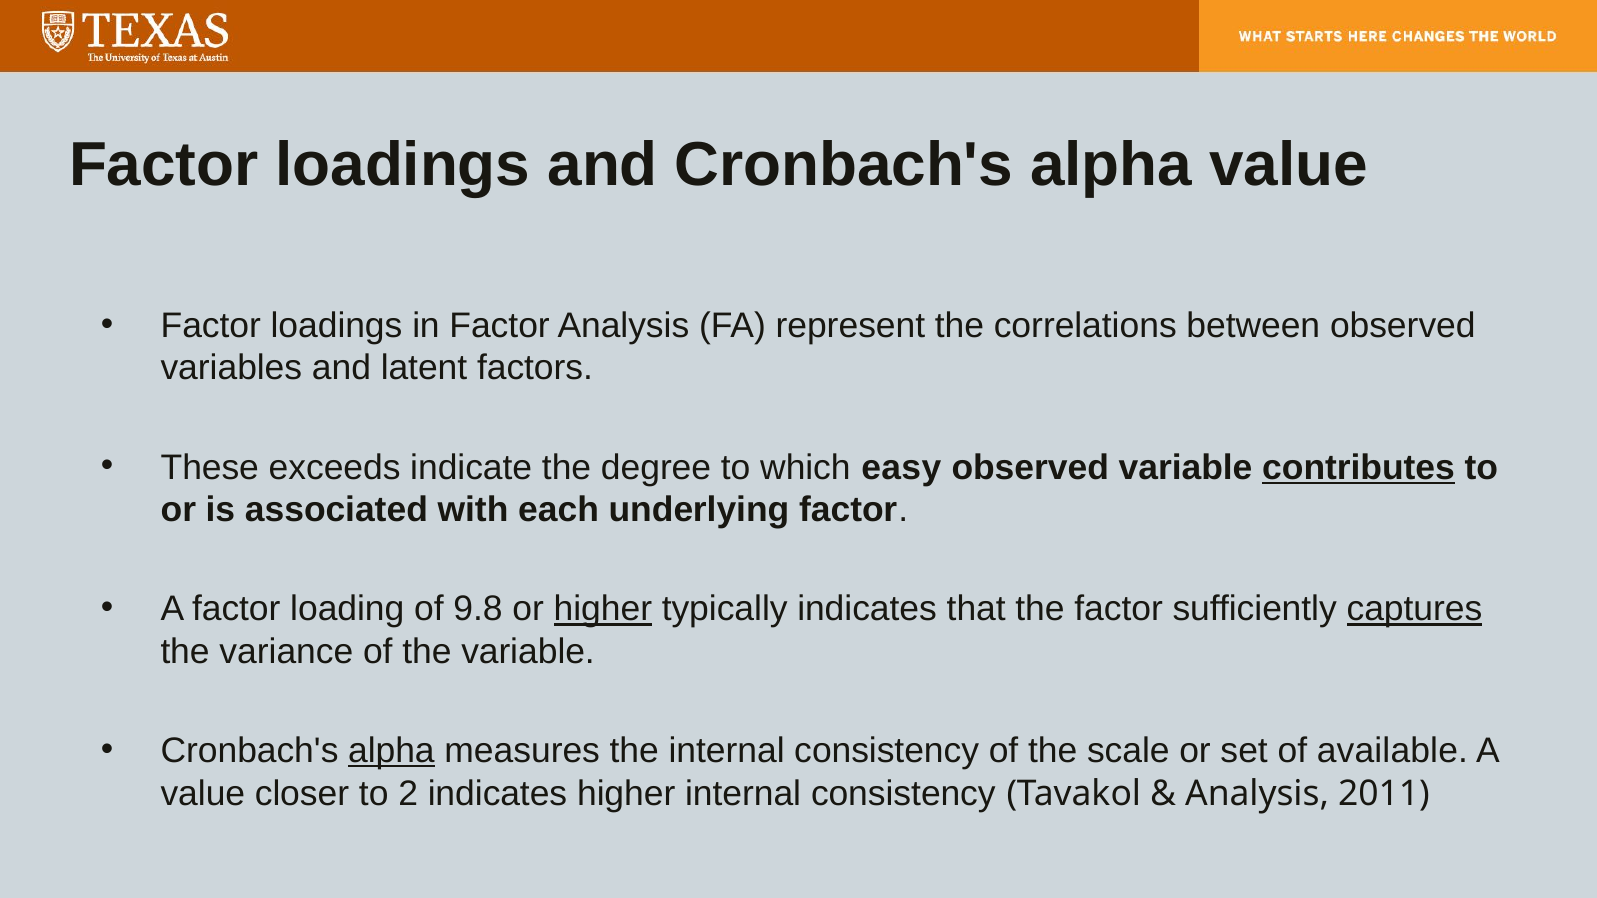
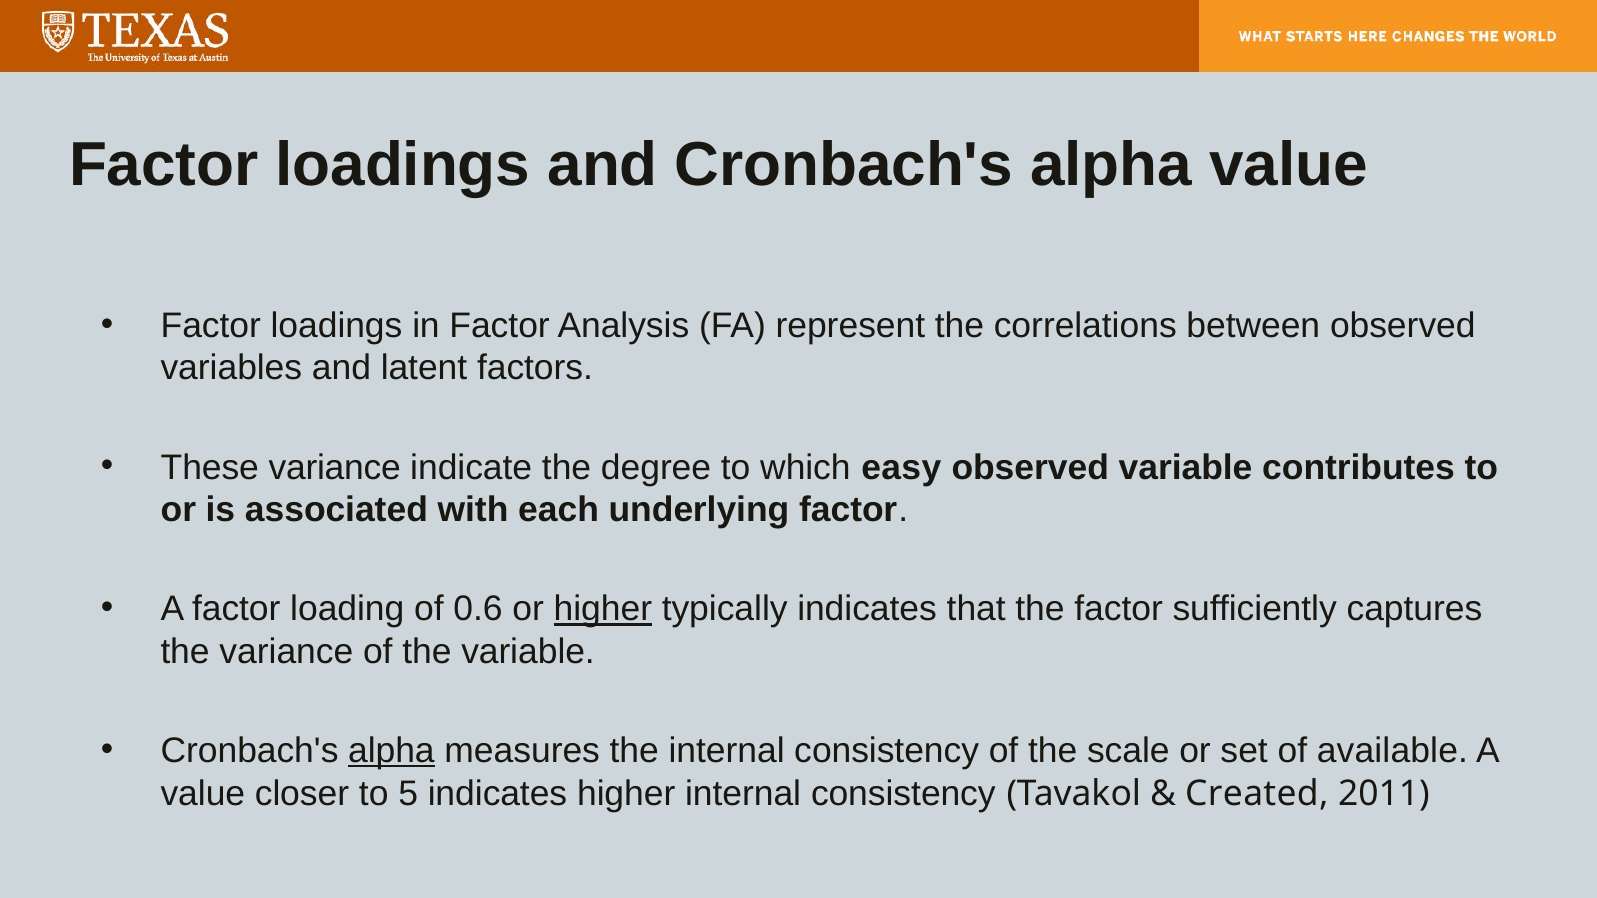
These exceeds: exceeds -> variance
contributes underline: present -> none
9.8: 9.8 -> 0.6
captures underline: present -> none
2: 2 -> 5
Analysis at (1257, 794): Analysis -> Created
